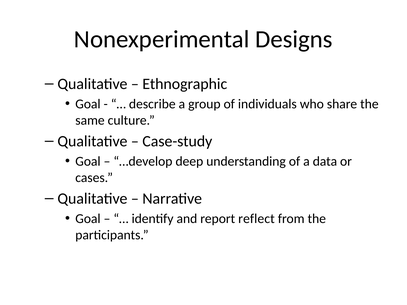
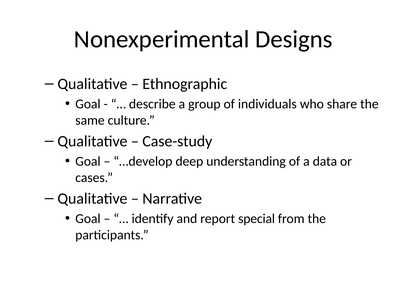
reflect: reflect -> special
